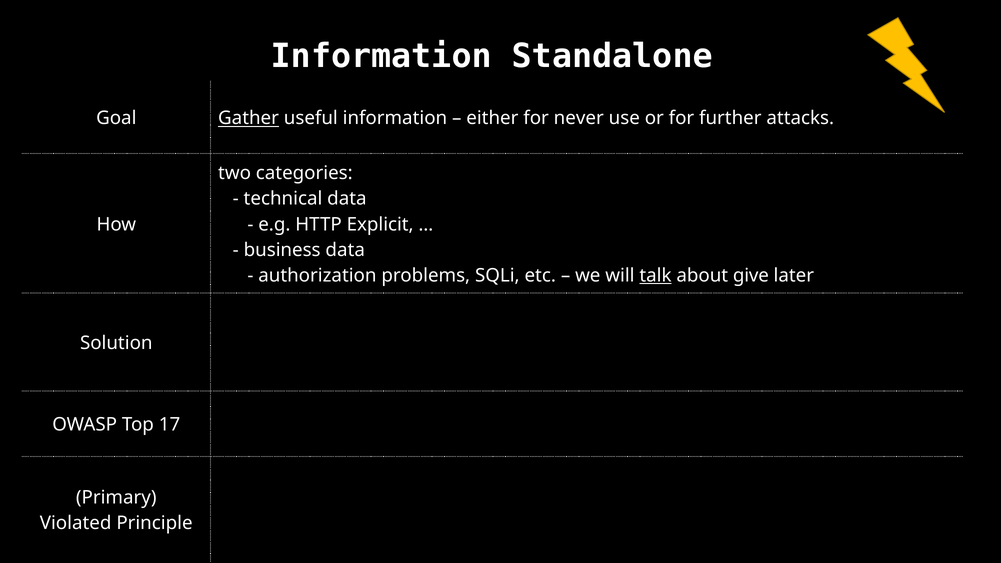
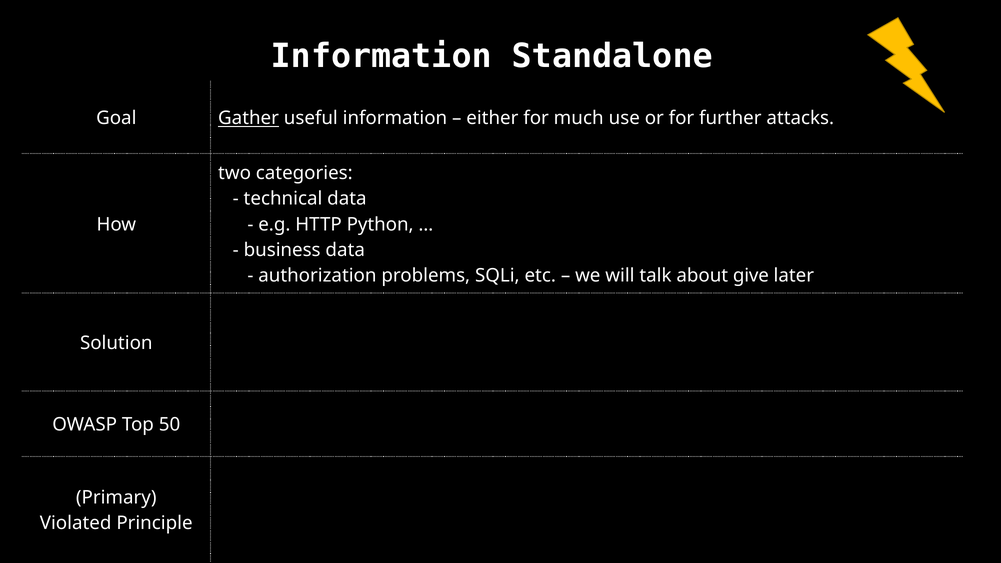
never: never -> much
Explicit: Explicit -> Python
talk underline: present -> none
17: 17 -> 50
